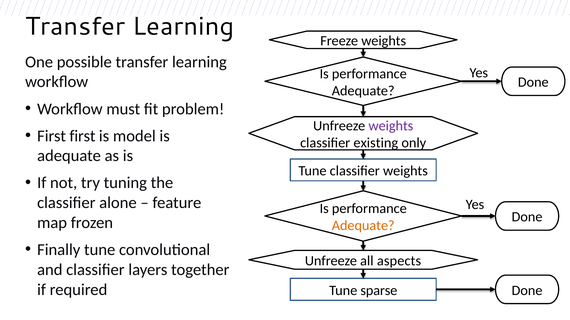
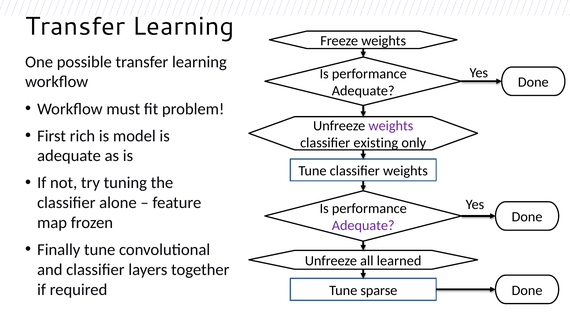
First first: first -> rich
Adequate at (363, 226) colour: orange -> purple
aspects: aspects -> learned
